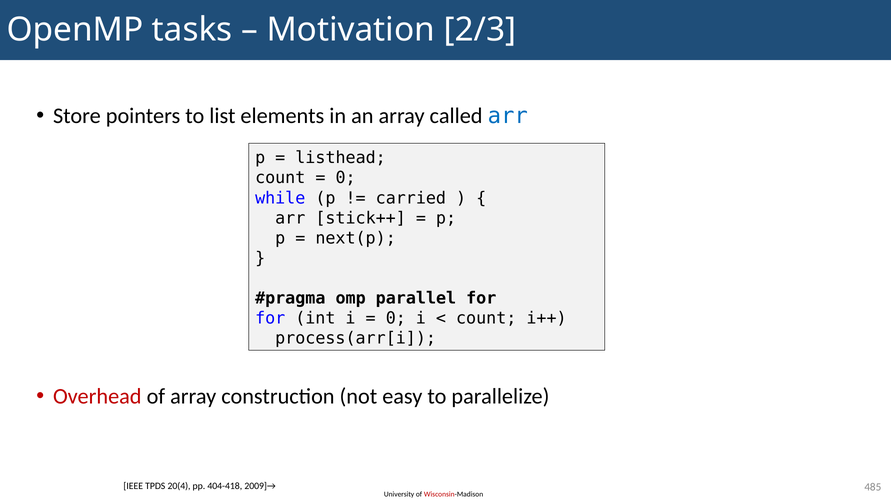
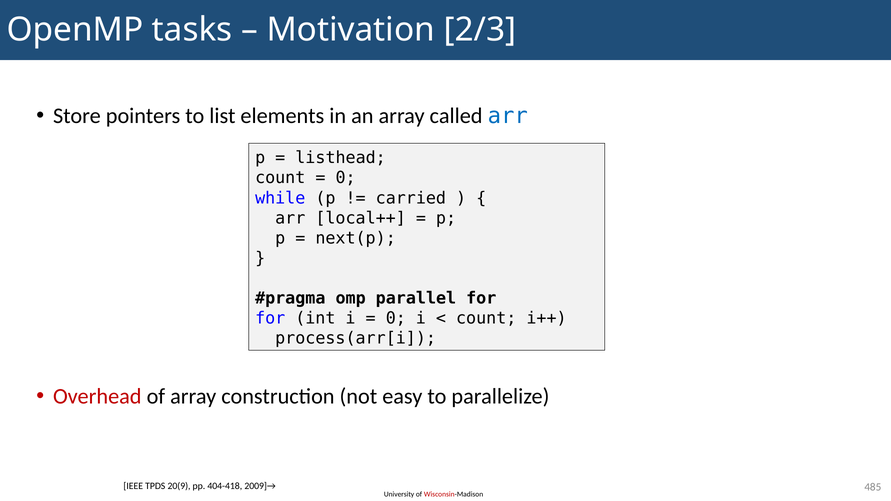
stick++: stick++ -> local++
20(4: 20(4 -> 20(9
